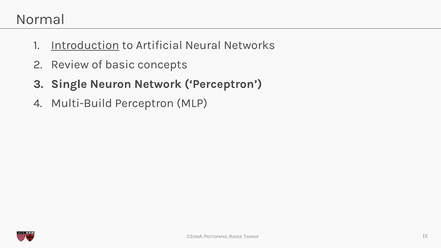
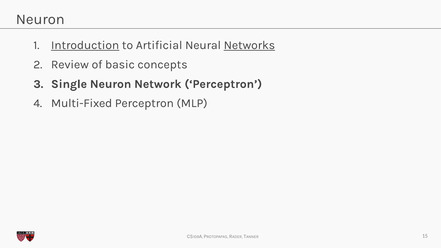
Normal at (40, 19): Normal -> Neuron
Networks underline: none -> present
Multi-Build: Multi-Build -> Multi-Fixed
